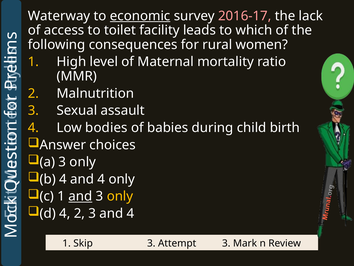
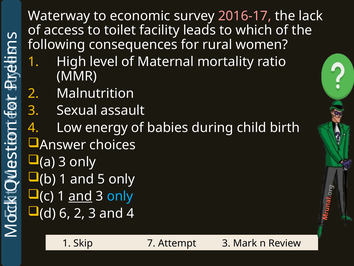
economic underline: present -> none
bodies: bodies -> energy
b 4: 4 -> 1
4 at (101, 179): 4 -> 5
only at (120, 196) colour: yellow -> light blue
d 4: 4 -> 6
3 at (151, 243): 3 -> 7
